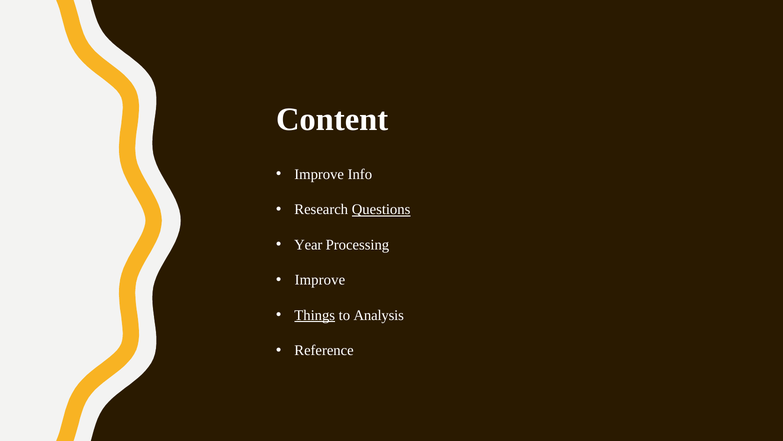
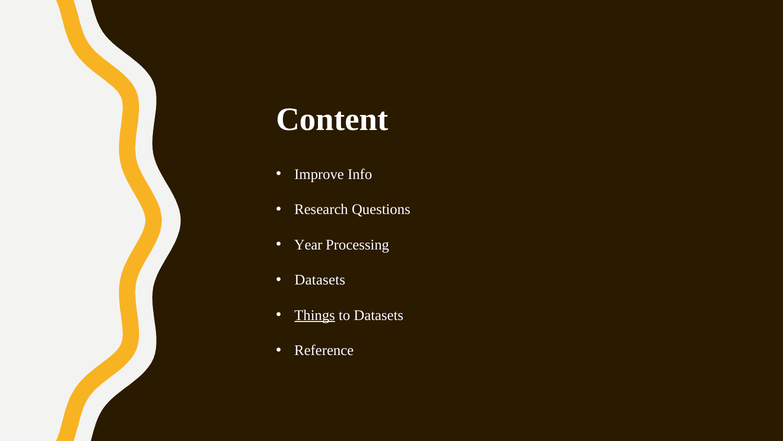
Questions underline: present -> none
Improve at (320, 280): Improve -> Datasets
to Analysis: Analysis -> Datasets
